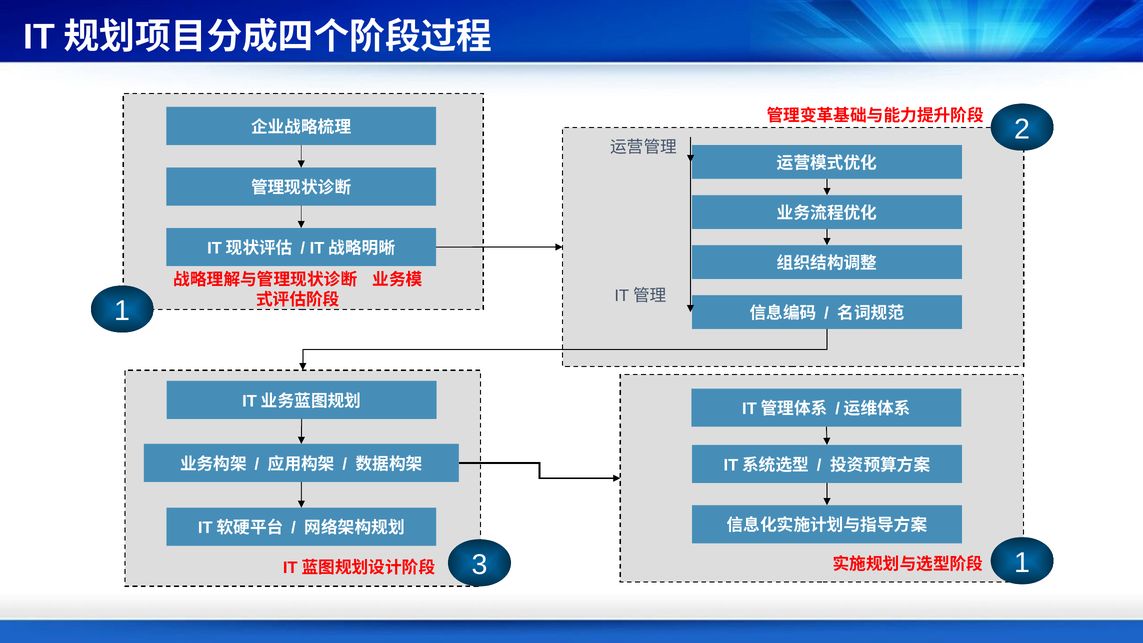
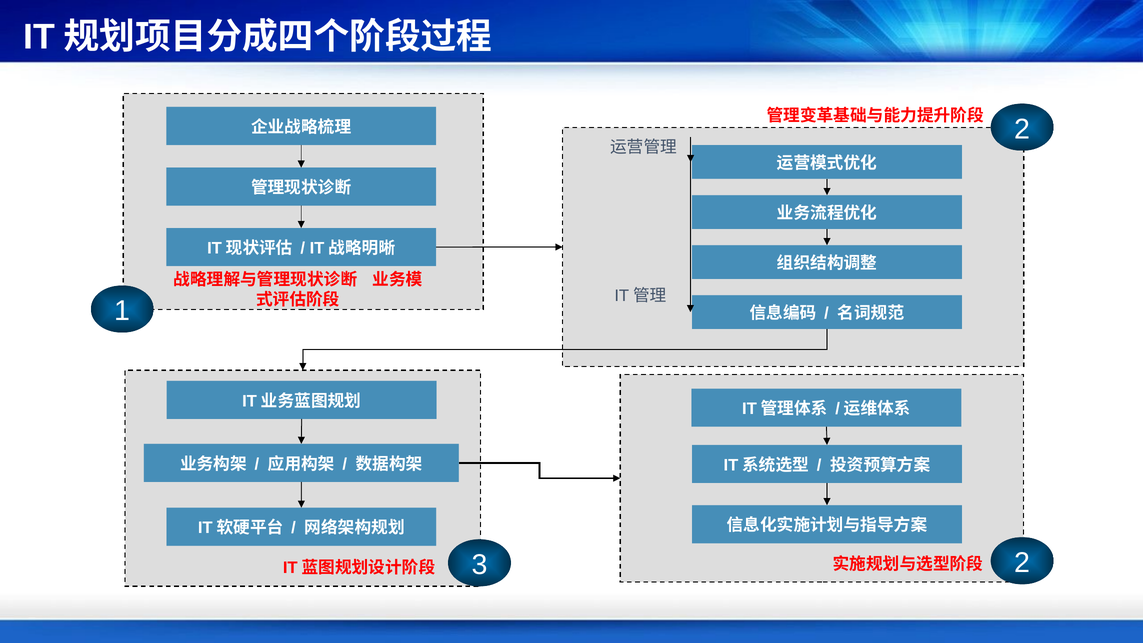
1 at (1022, 563): 1 -> 2
